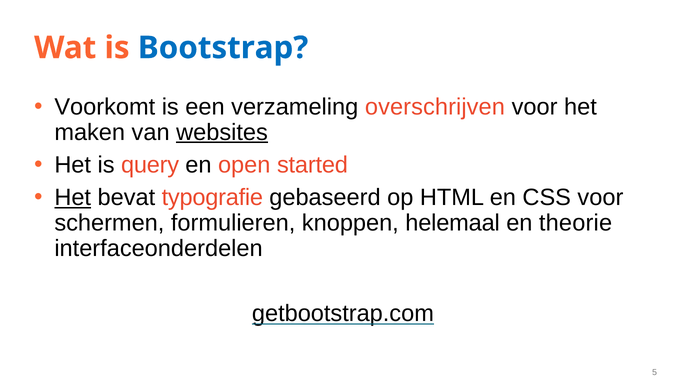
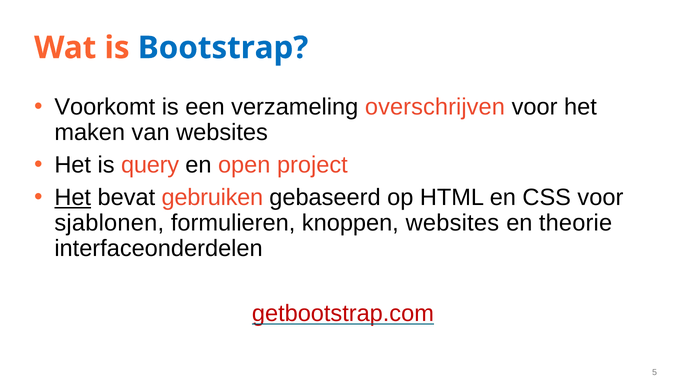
websites at (222, 132) underline: present -> none
started: started -> project
typografie: typografie -> gebruiken
schermen: schermen -> sjablonen
knoppen helemaal: helemaal -> websites
getbootstrap.com colour: black -> red
